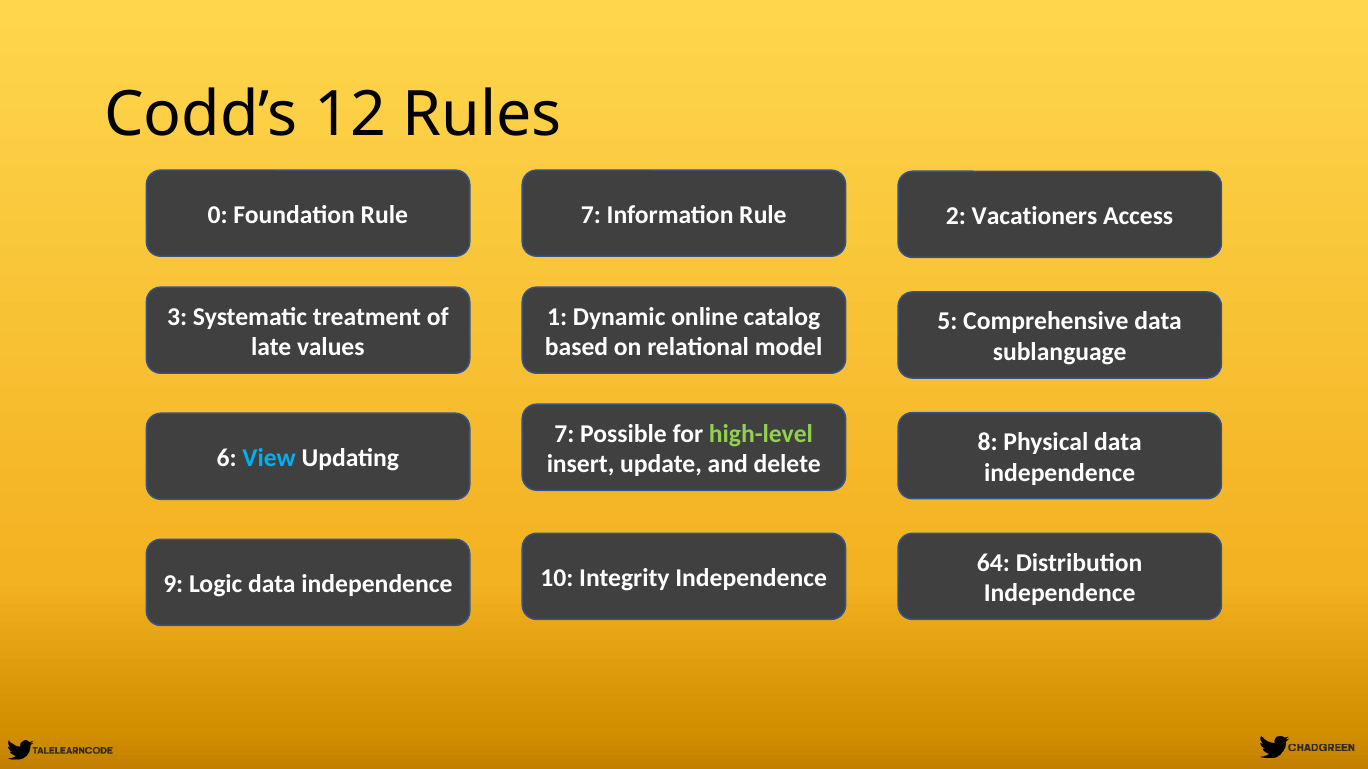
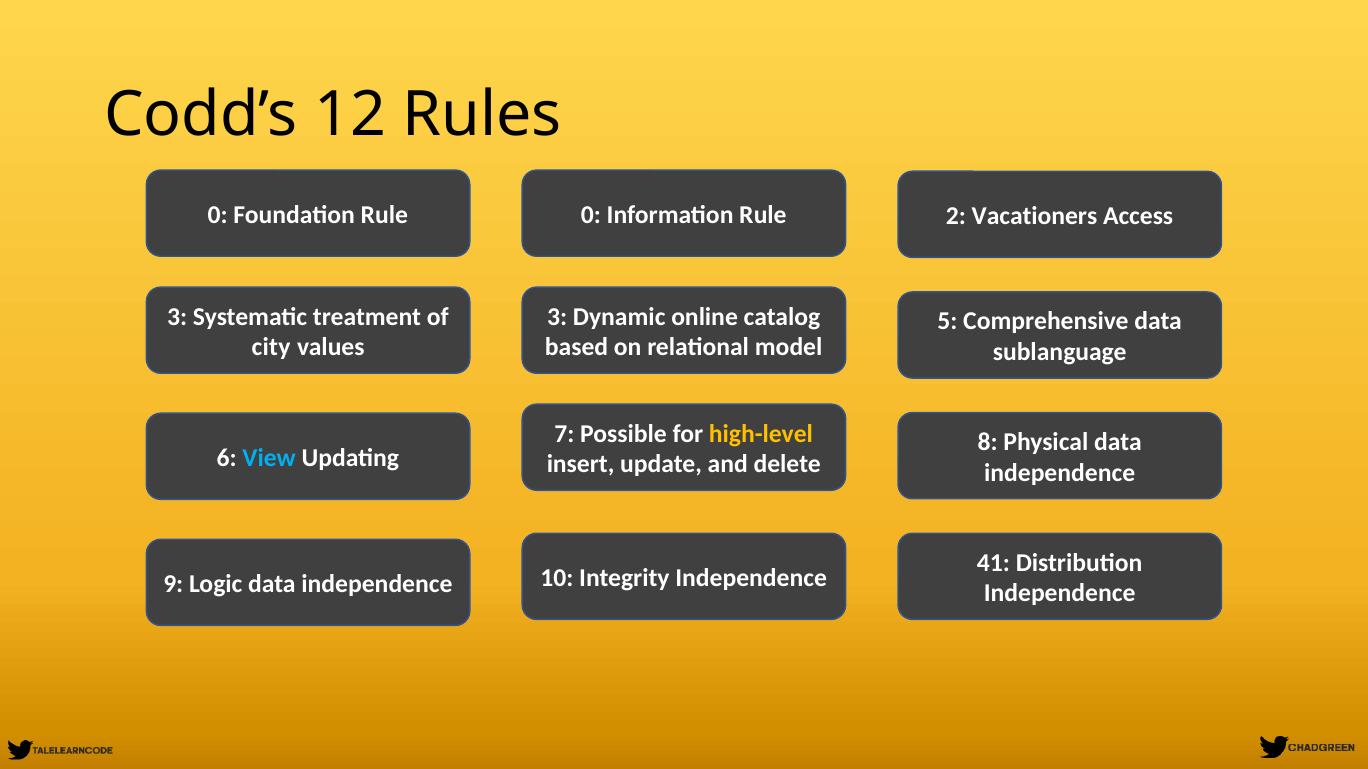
Rule 7: 7 -> 0
1 at (557, 317): 1 -> 3
late: late -> city
high-level colour: light green -> yellow
64: 64 -> 41
